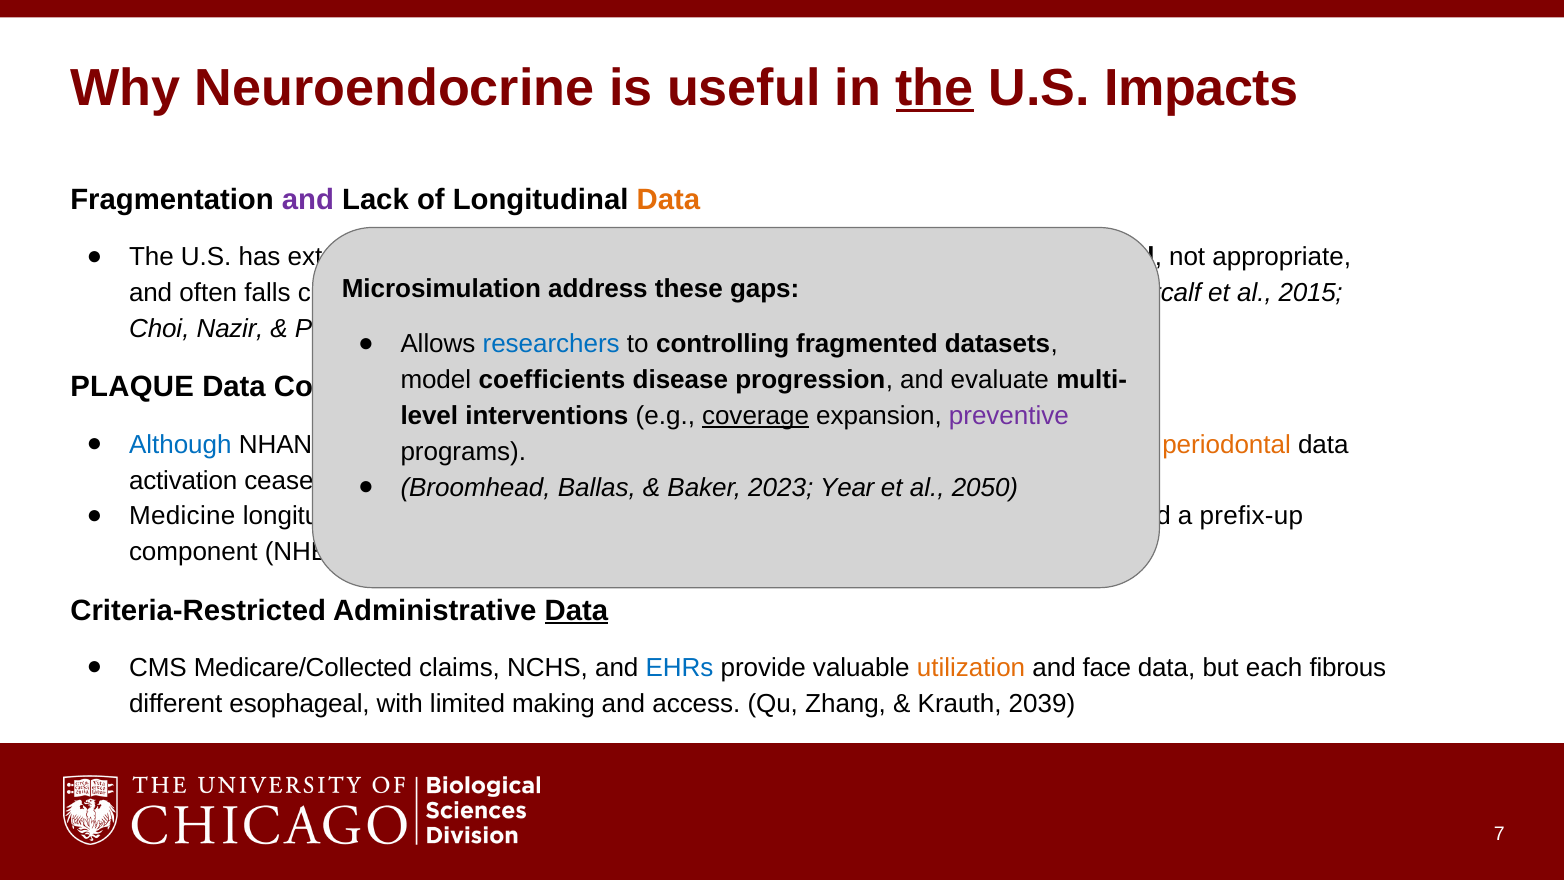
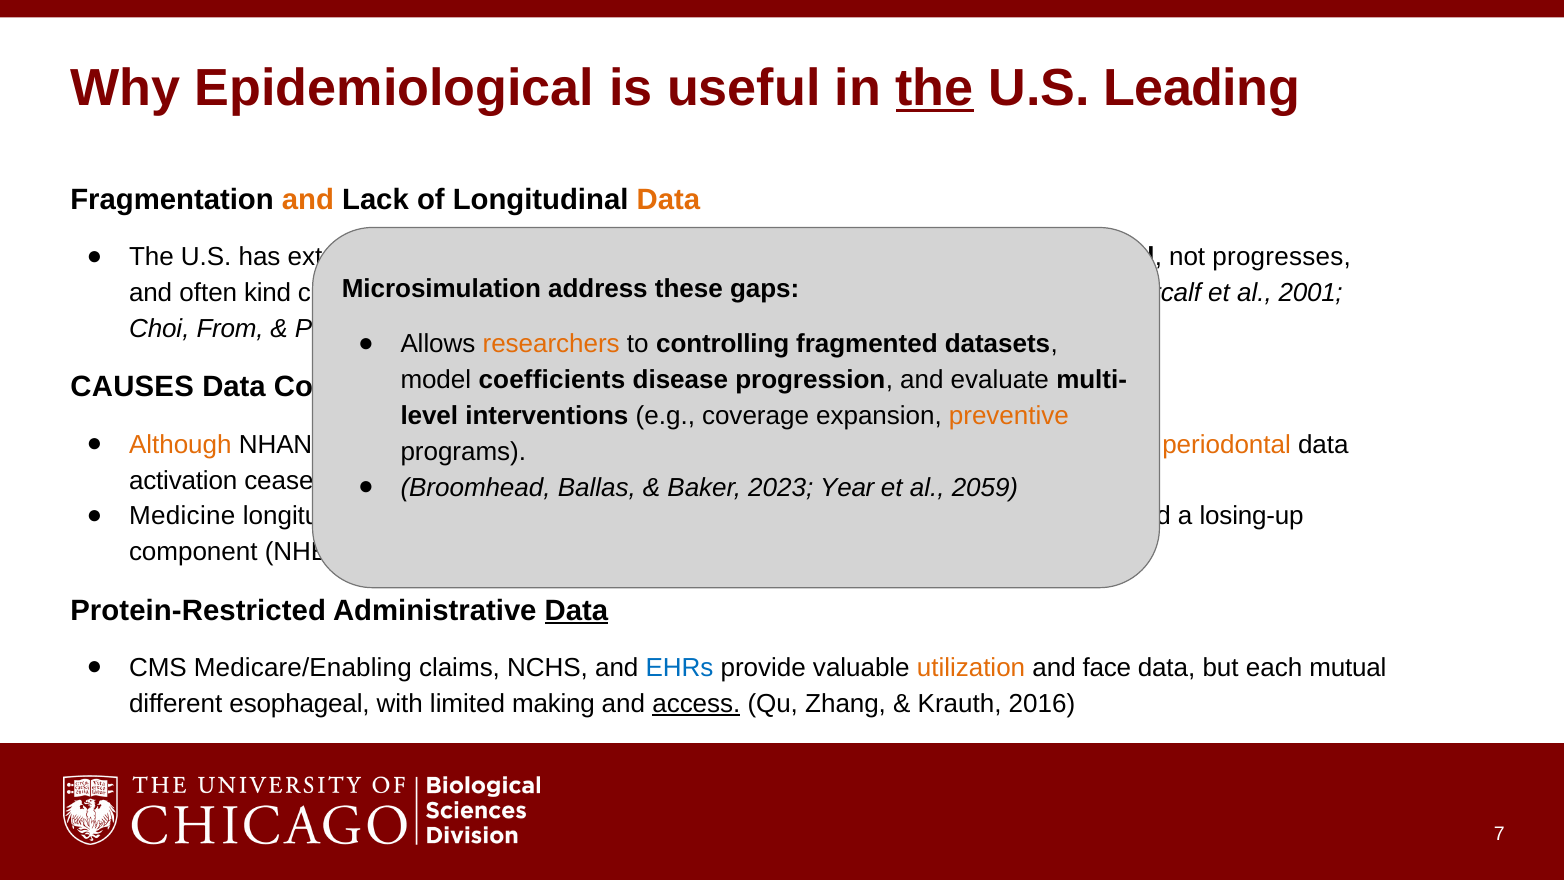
Neuroendocrine: Neuroendocrine -> Epidemiological
Impacts: Impacts -> Leading
and at (308, 200) colour: purple -> orange
appropriate: appropriate -> progresses
falls: falls -> kind
2015: 2015 -> 2001
Nazir: Nazir -> From
researchers colour: blue -> orange
PLAQUE: PLAQUE -> CAUSES
coverage underline: present -> none
preventive colour: purple -> orange
Although colour: blue -> orange
2050: 2050 -> 2059
prefix-up: prefix-up -> losing-up
Criteria-Restricted: Criteria-Restricted -> Protein-Restricted
Medicare/Collected: Medicare/Collected -> Medicare/Enabling
fibrous: fibrous -> mutual
access underline: none -> present
2039: 2039 -> 2016
